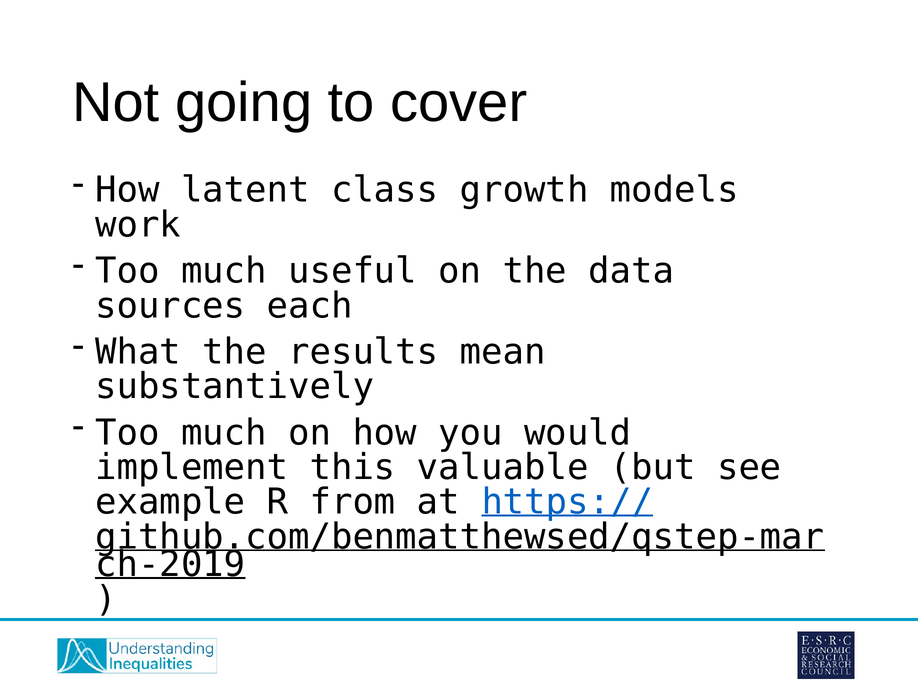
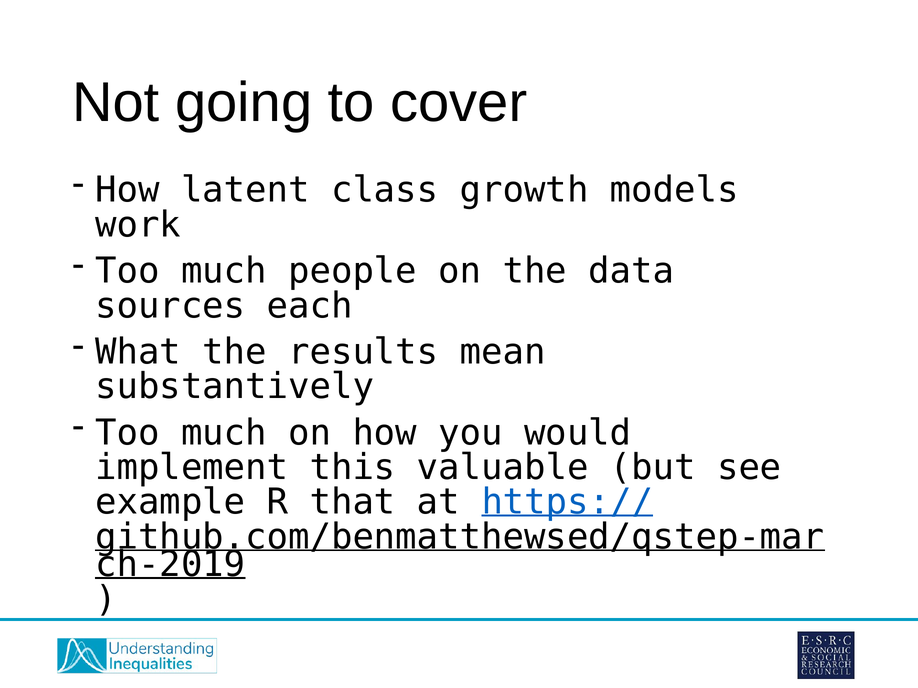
useful: useful -> people
from: from -> that
